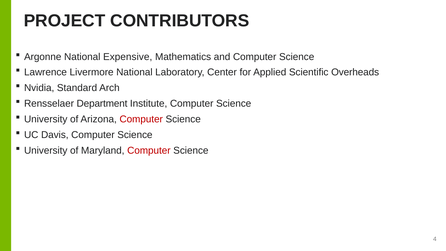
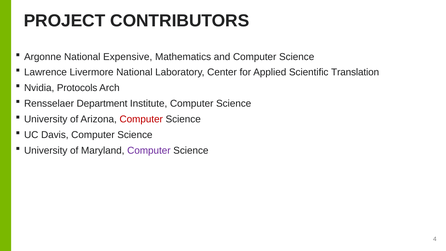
Overheads: Overheads -> Translation
Standard: Standard -> Protocols
Computer at (149, 150) colour: red -> purple
